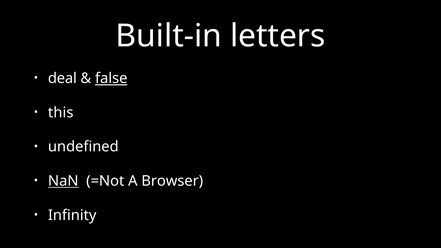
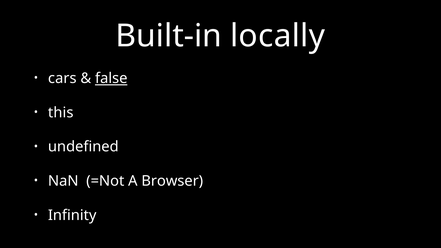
letters: letters -> locally
deal: deal -> cars
NaN underline: present -> none
